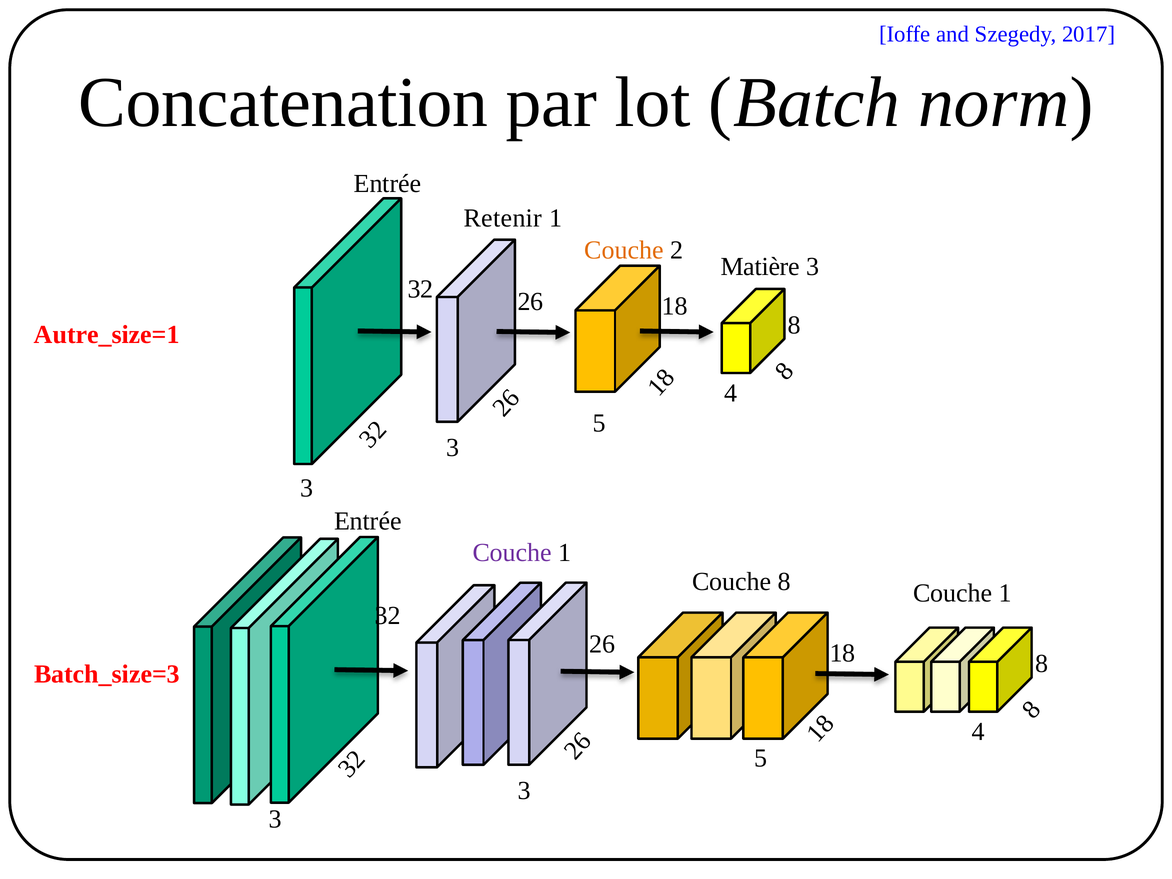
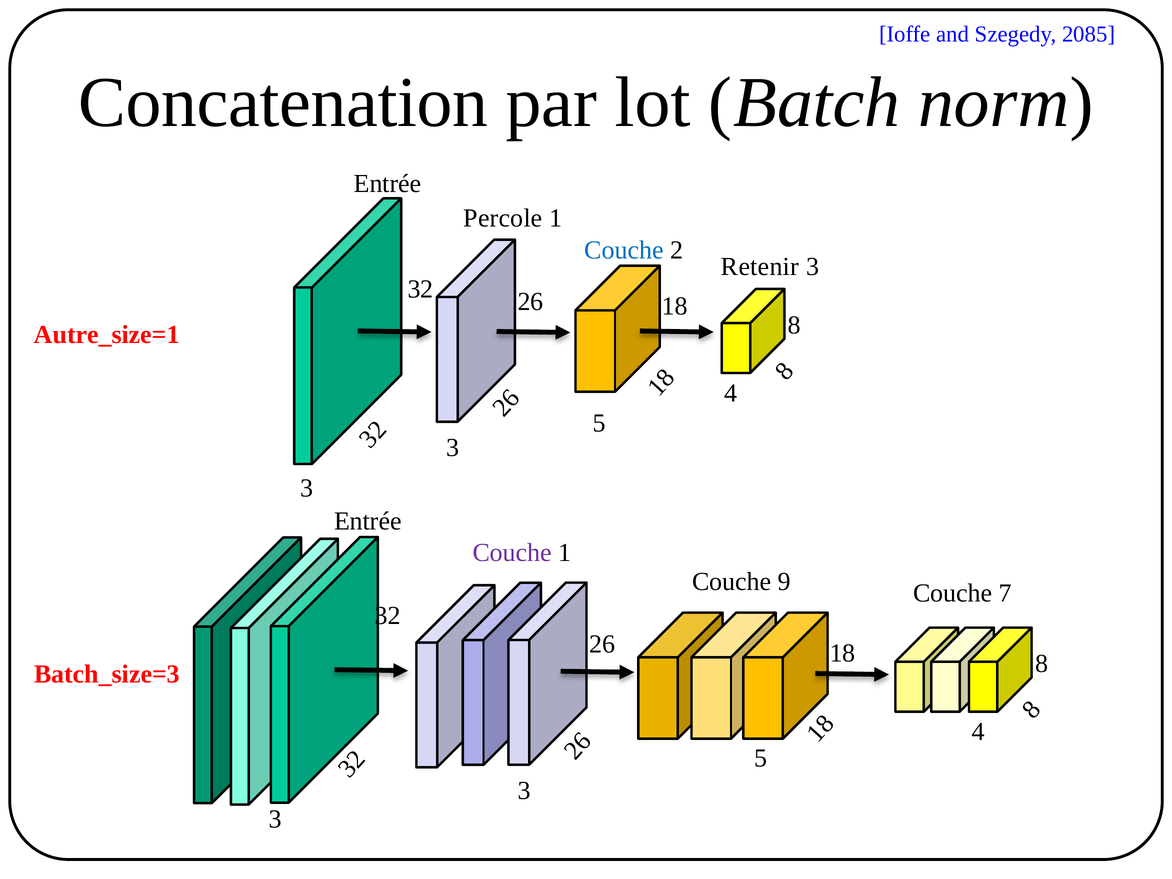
2017: 2017 -> 2085
Retenir: Retenir -> Percole
Couche at (624, 250) colour: orange -> blue
Matière: Matière -> Retenir
Couche 8: 8 -> 9
1 at (1005, 593): 1 -> 7
